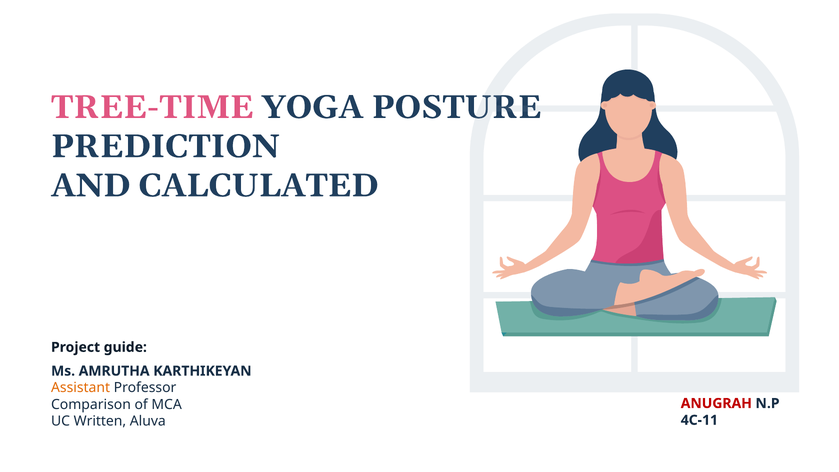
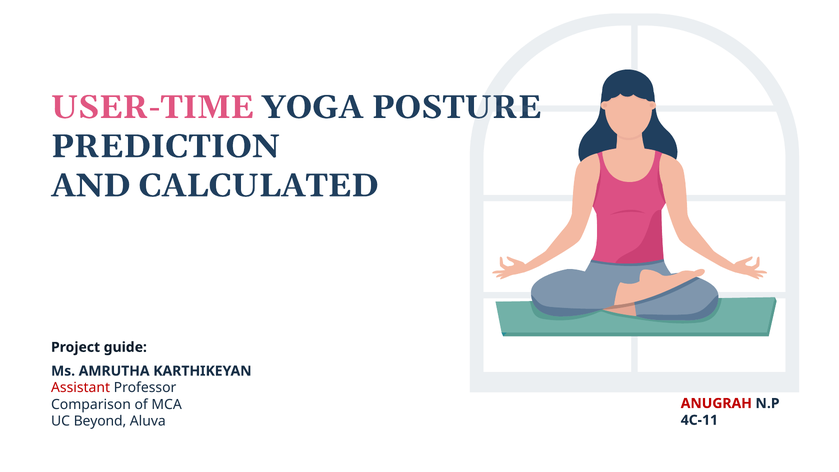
TREE-TIME: TREE-TIME -> USER-TIME
Assistant colour: orange -> red
Written: Written -> Beyond
